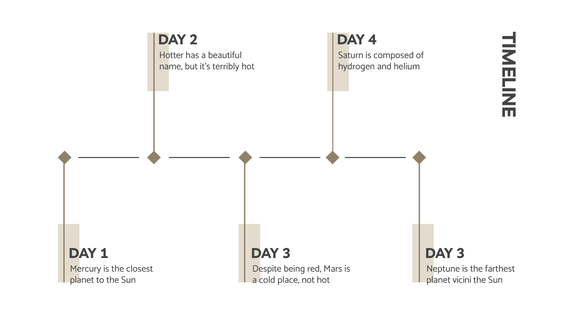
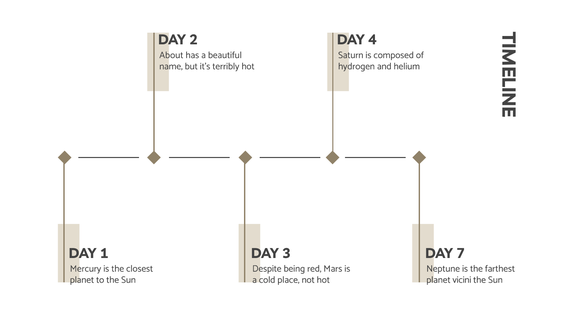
Hotter: Hotter -> About
3 at (461, 254): 3 -> 7
